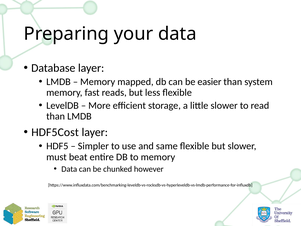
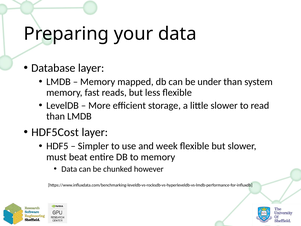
easier: easier -> under
same: same -> week
